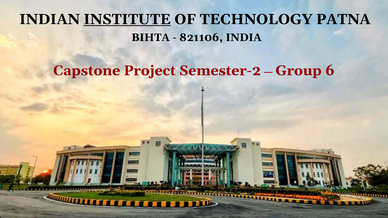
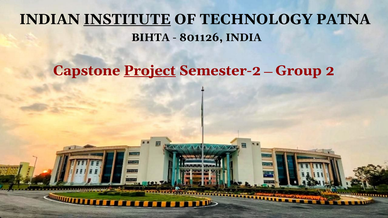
821106: 821106 -> 801126
Project underline: none -> present
6: 6 -> 2
